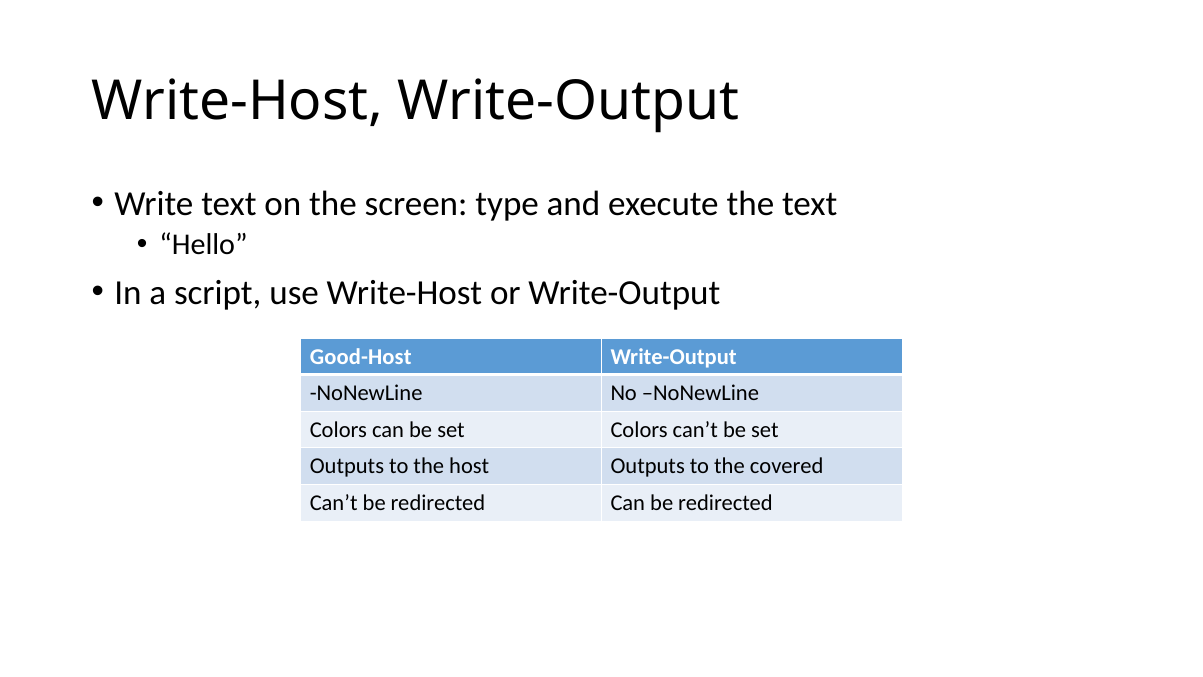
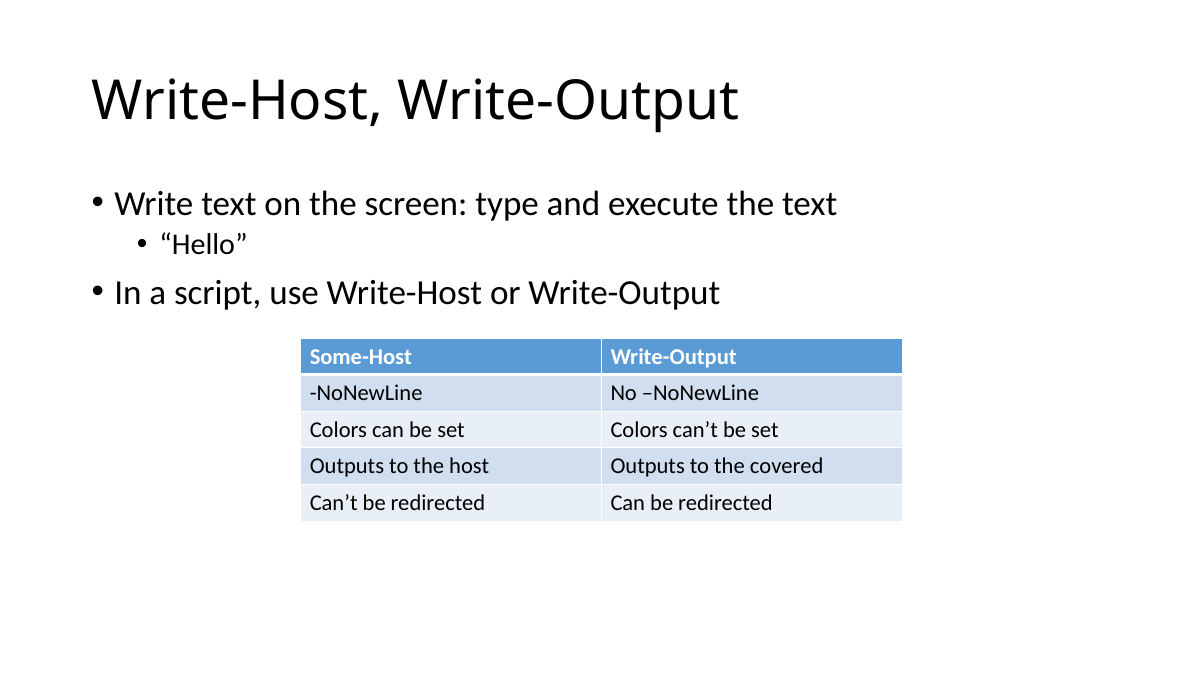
Good-Host: Good-Host -> Some-Host
